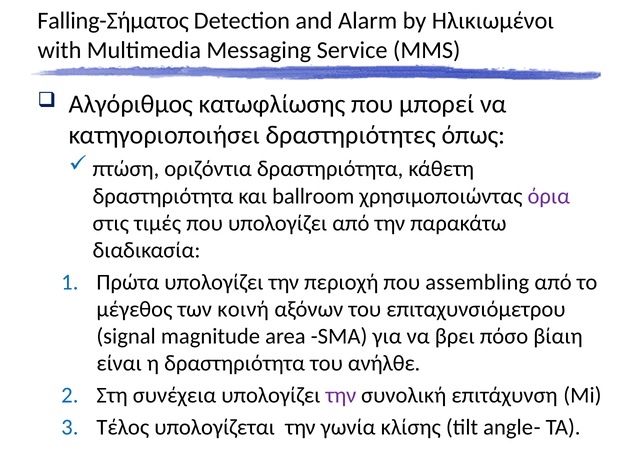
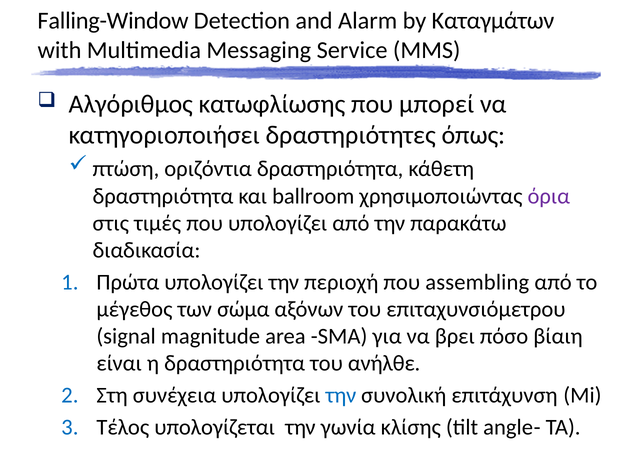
Falling-Σήματος: Falling-Σήματος -> Falling-Window
Ηλικιωμένοι: Ηλικιωμένοι -> Καταγμάτων
κοινή: κοινή -> σώμα
την at (341, 396) colour: purple -> blue
